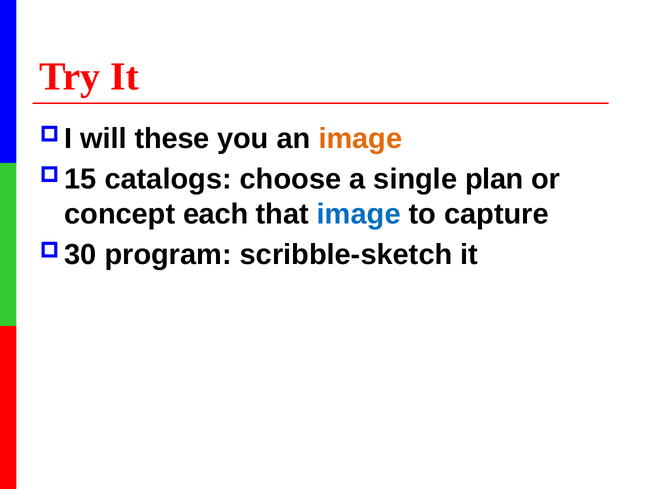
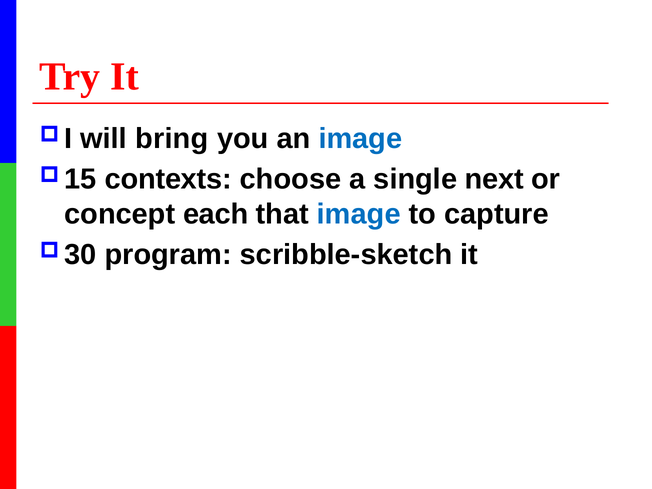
these: these -> bring
image at (360, 139) colour: orange -> blue
catalogs: catalogs -> contexts
plan: plan -> next
